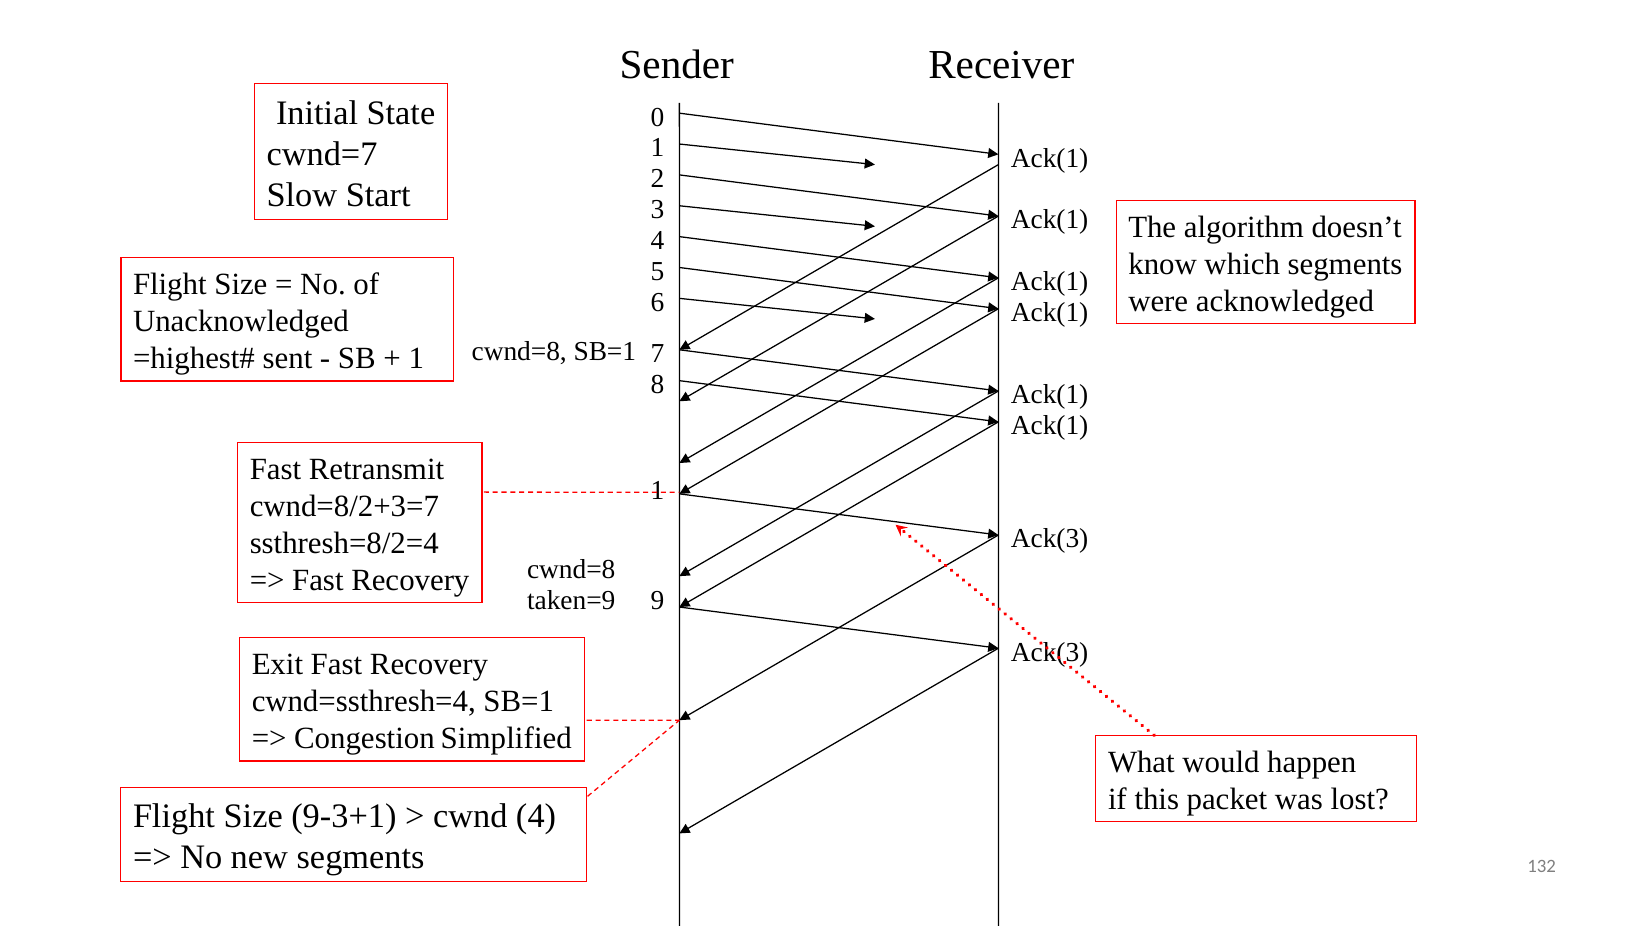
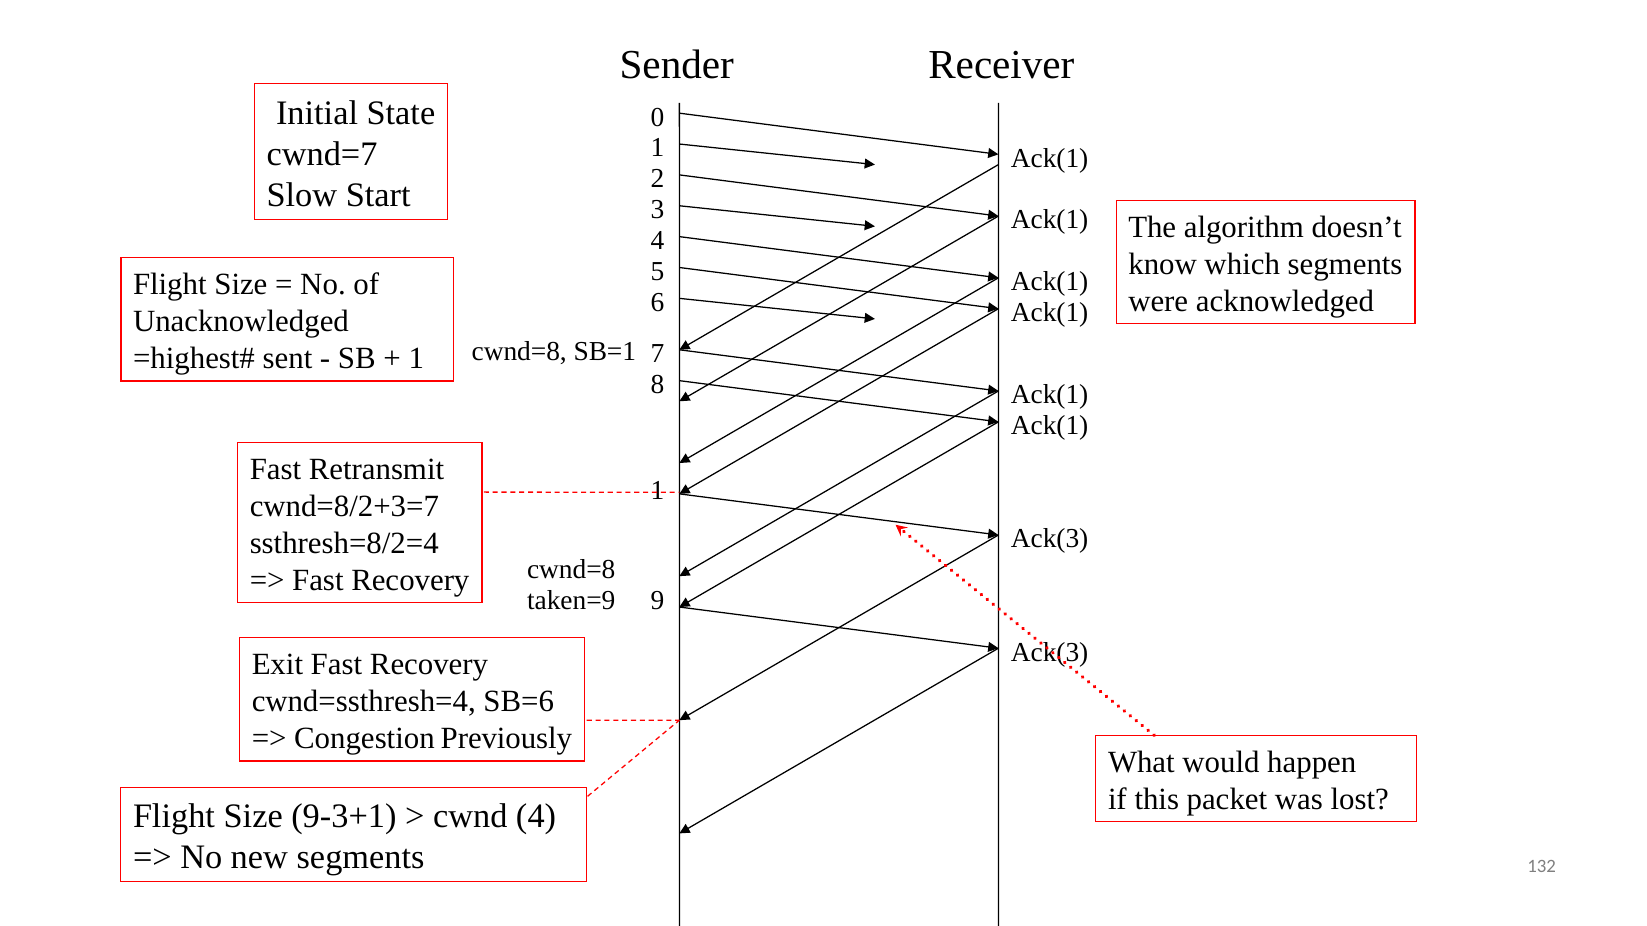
cwnd=ssthresh=4 SB=1: SB=1 -> SB=6
Simplified: Simplified -> Previously
